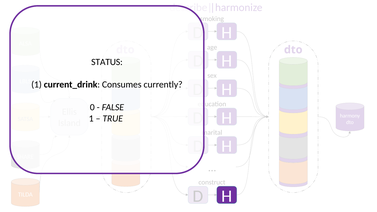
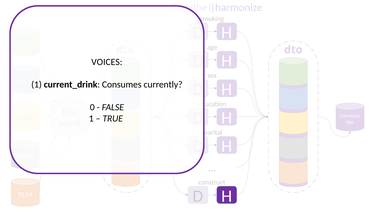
STATUS: STATUS -> VOICES
